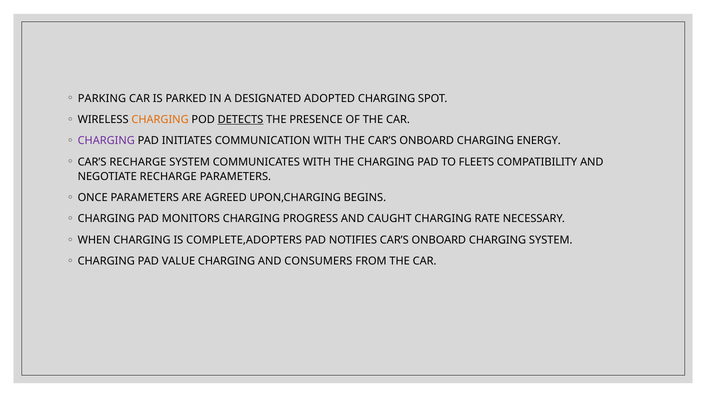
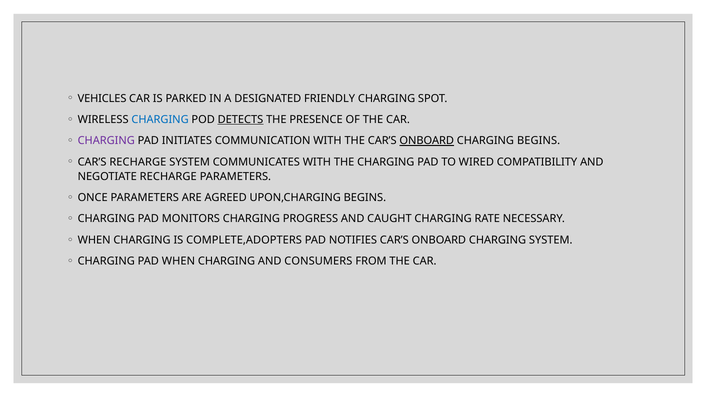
PARKING: PARKING -> VEHICLES
ADOPTED: ADOPTED -> FRIENDLY
CHARGING at (160, 120) colour: orange -> blue
ONBOARD at (427, 141) underline: none -> present
CHARGING ENERGY: ENERGY -> BEGINS
FLEETS: FLEETS -> WIRED
PAD VALUE: VALUE -> WHEN
